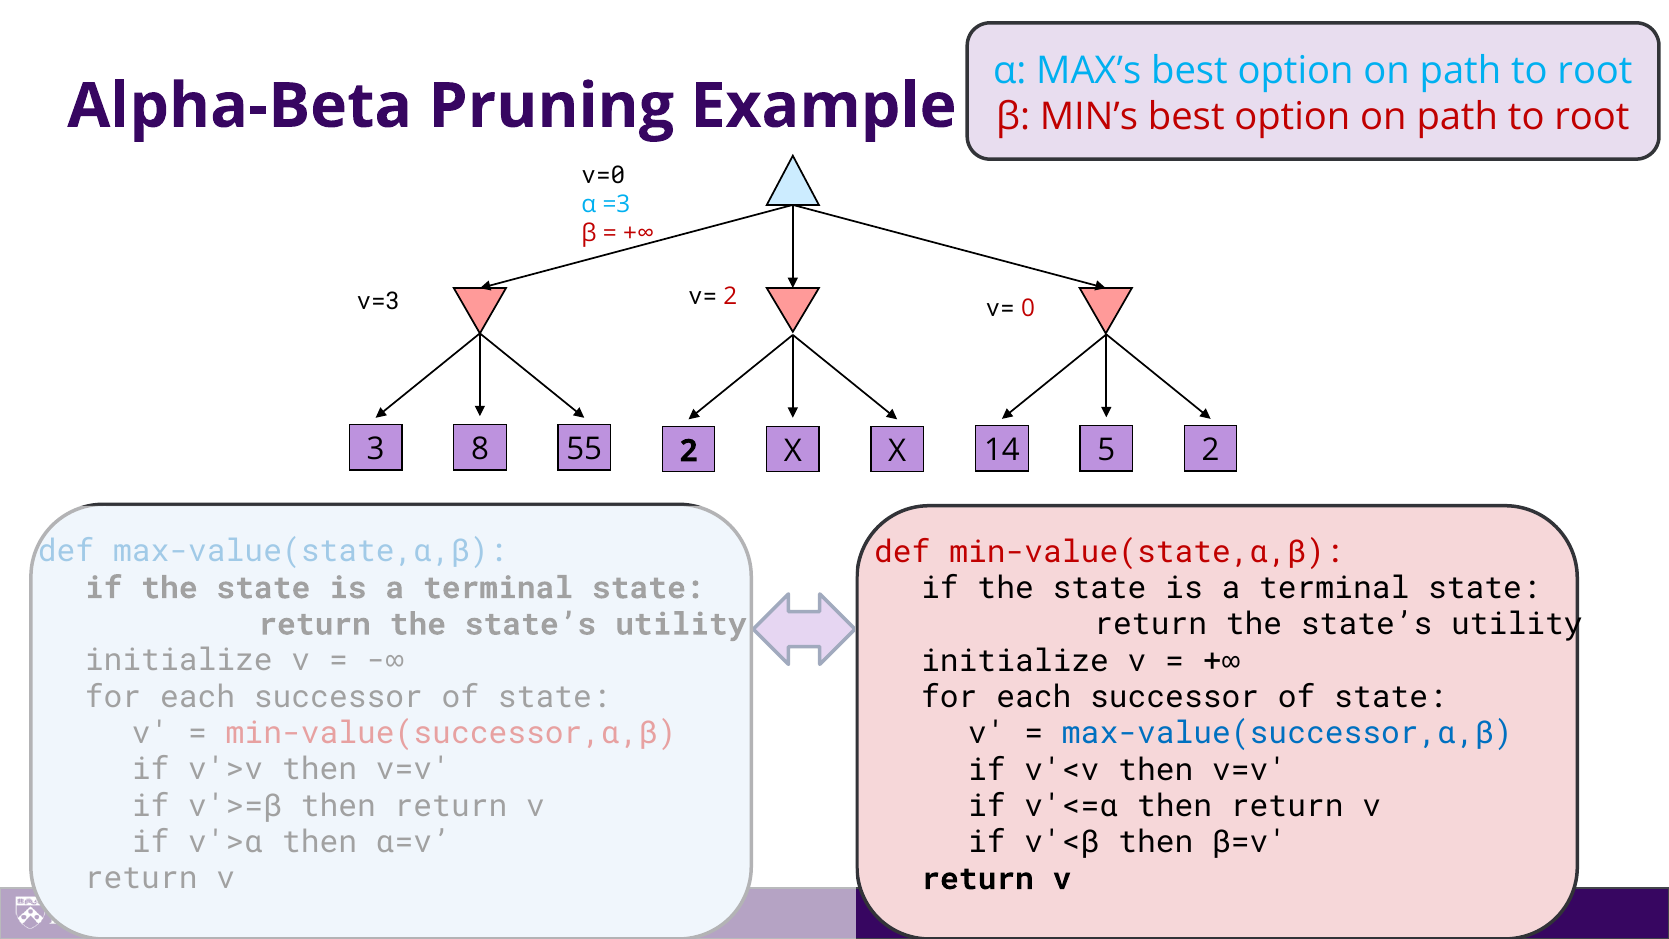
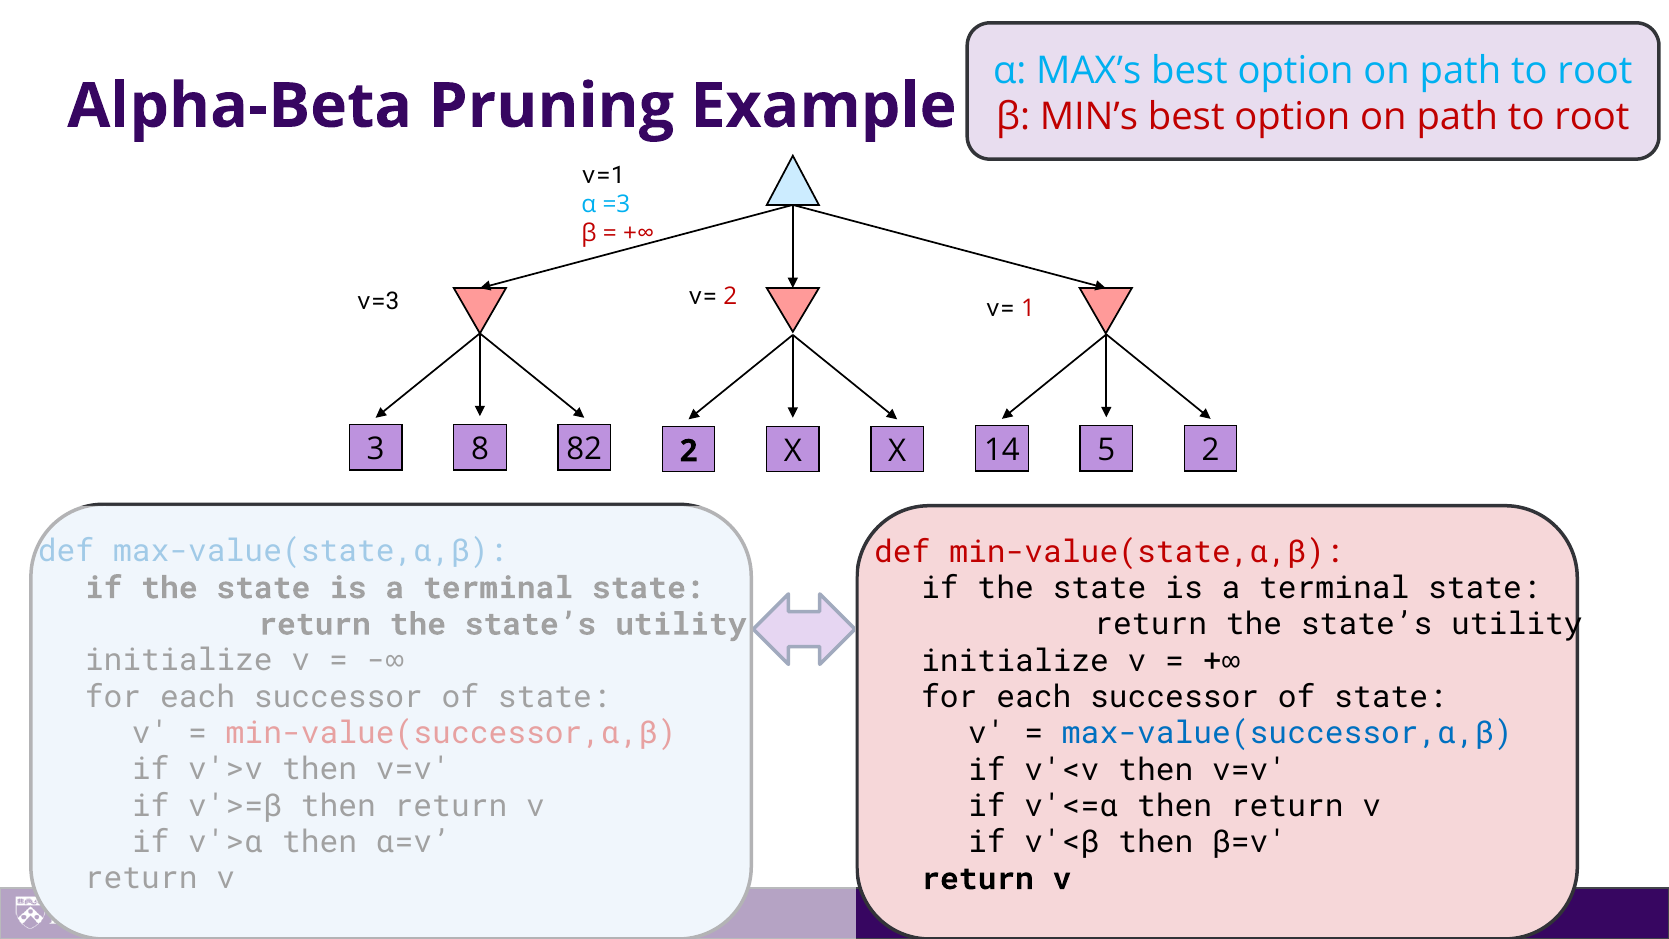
v=0: v=0 -> v=1
0: 0 -> 1
55: 55 -> 82
